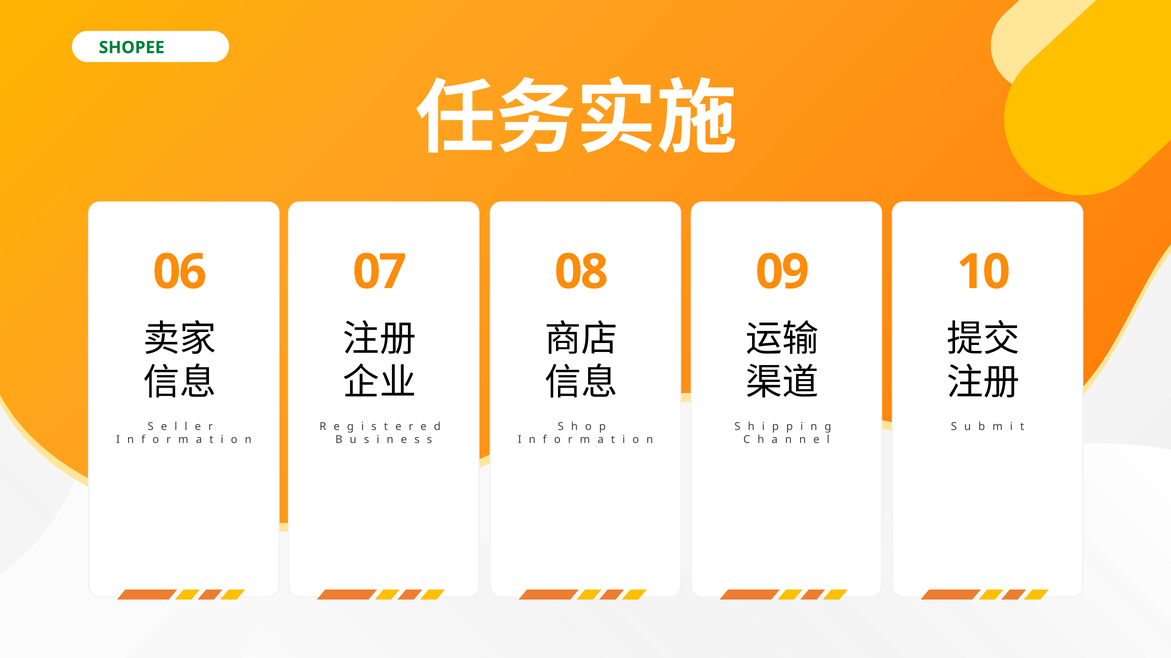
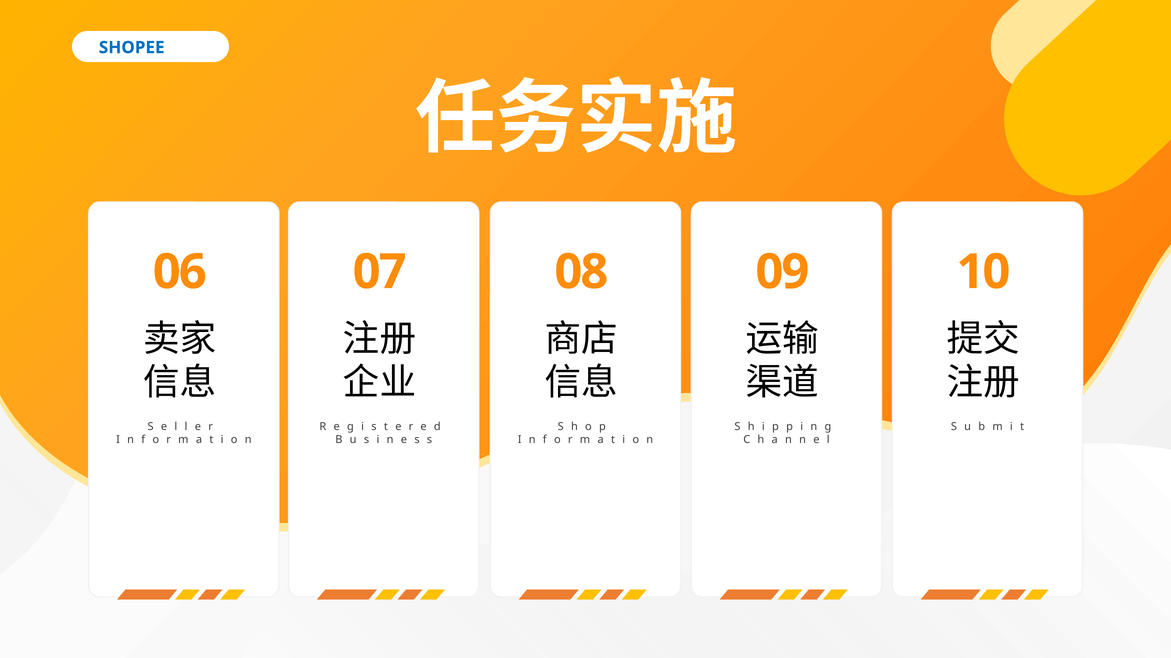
SHOPEE colour: green -> blue
